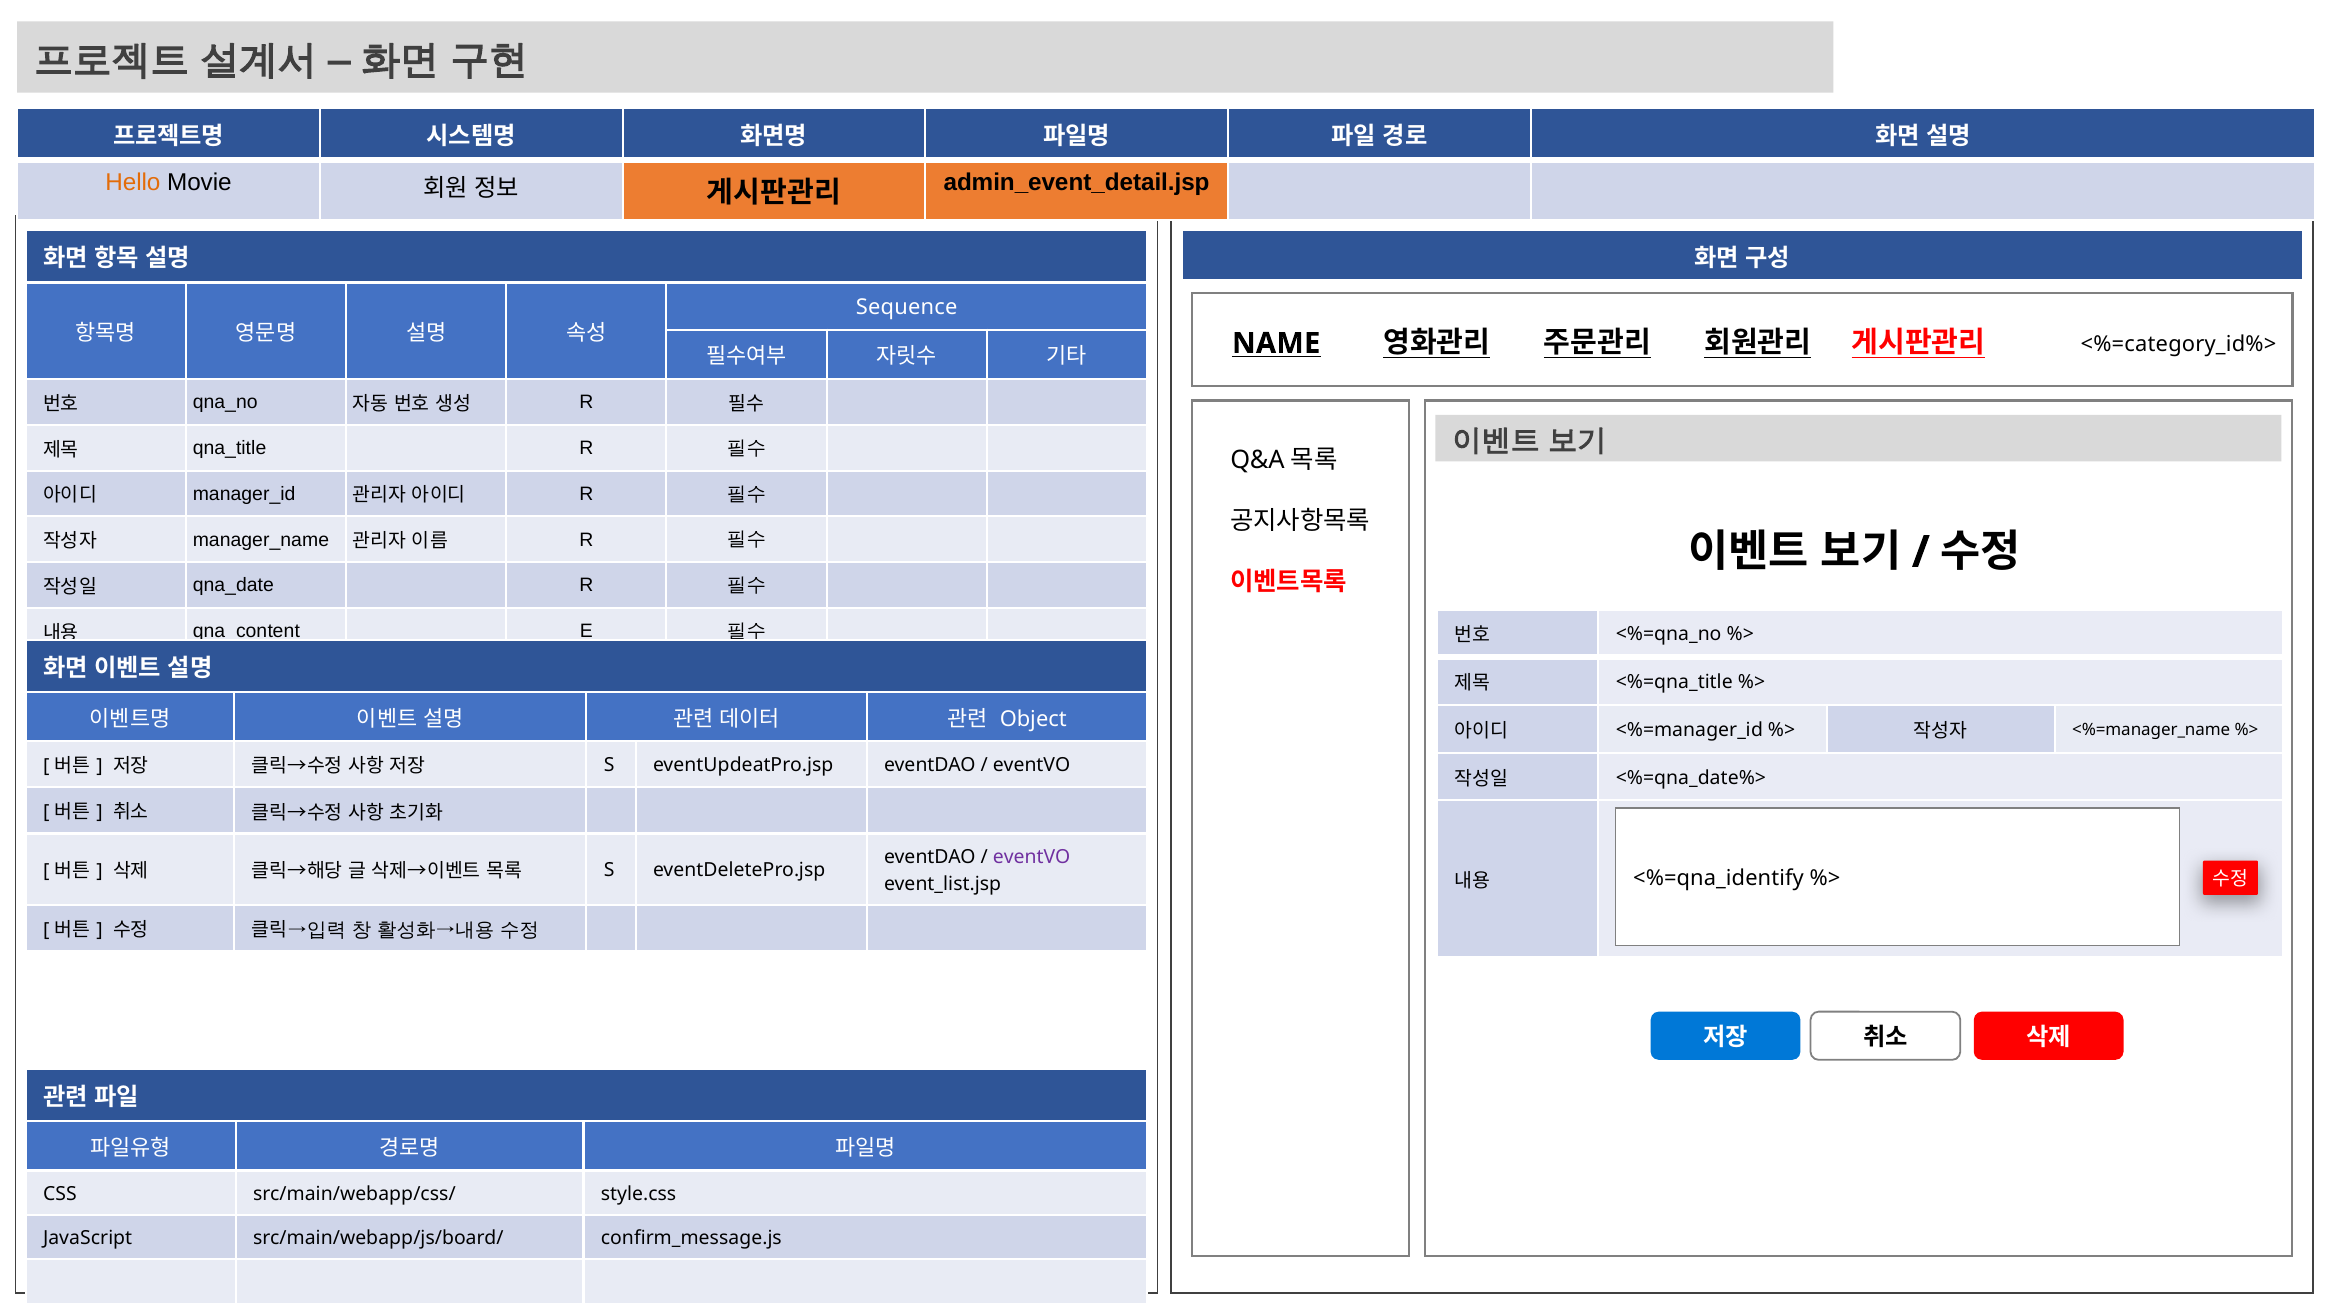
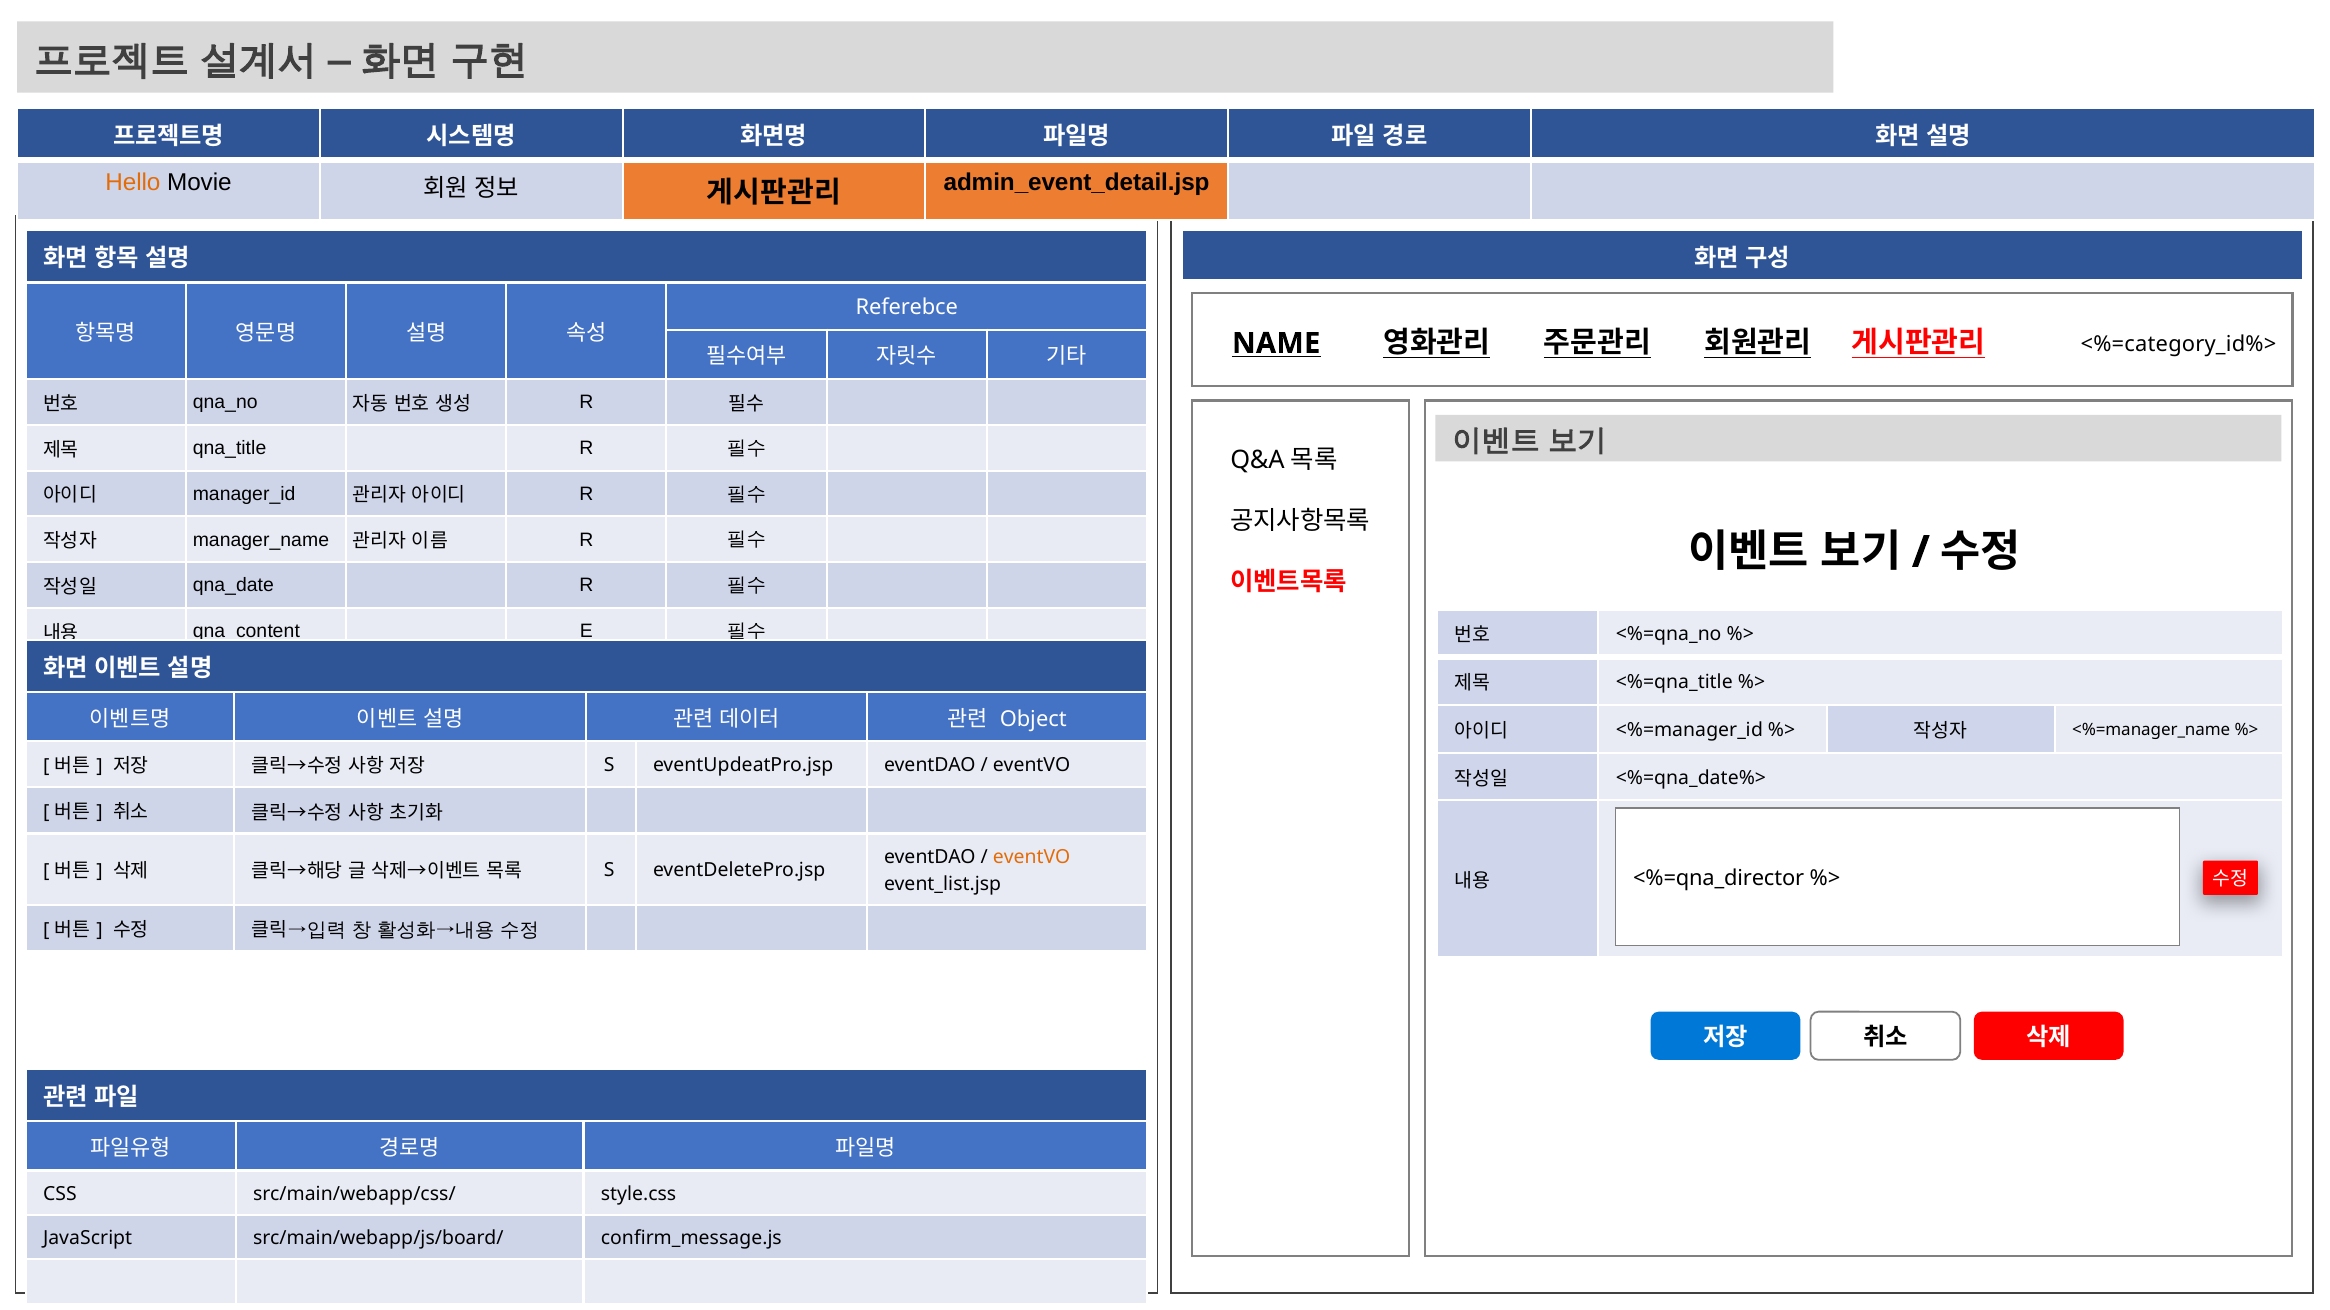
Sequence: Sequence -> Referebce
eventVO at (1032, 857) colour: purple -> orange
<%=qna_identify: <%=qna_identify -> <%=qna_director
